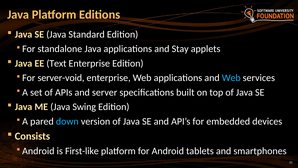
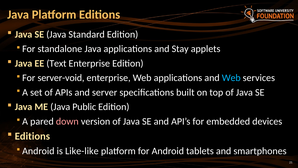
Swing: Swing -> Public
down colour: light blue -> pink
Consists at (32, 136): Consists -> Editions
First-like: First-like -> Like-like
